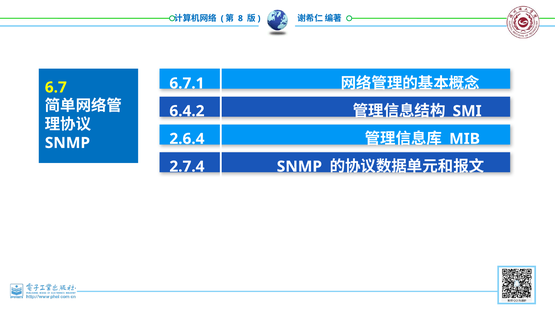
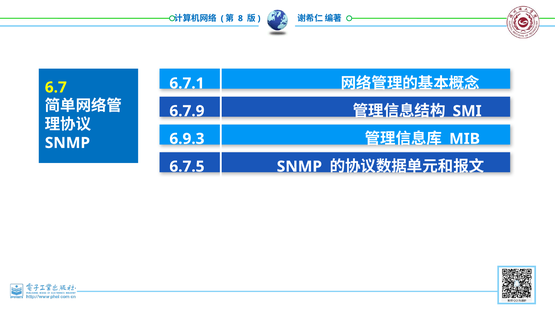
6.4.2: 6.4.2 -> 6.7.9
2.6.4: 2.6.4 -> 6.9.3
2.7.4: 2.7.4 -> 6.7.5
